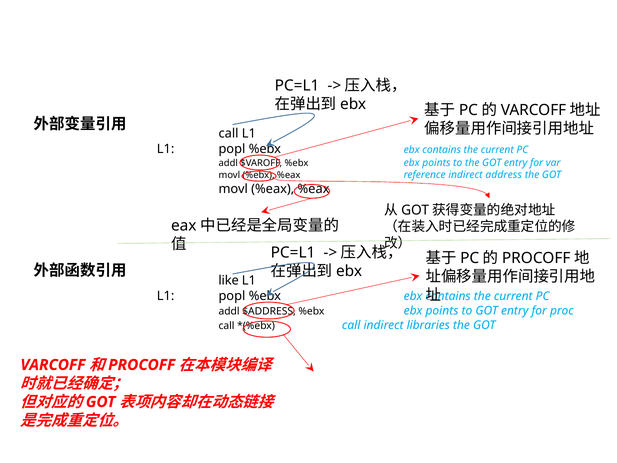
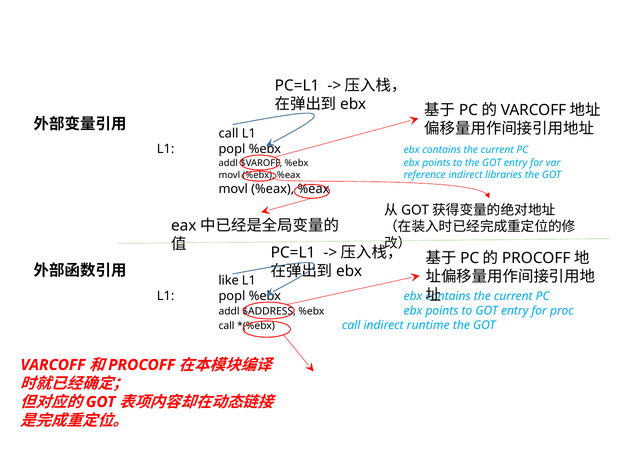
address: address -> libraries
libraries: libraries -> runtime
